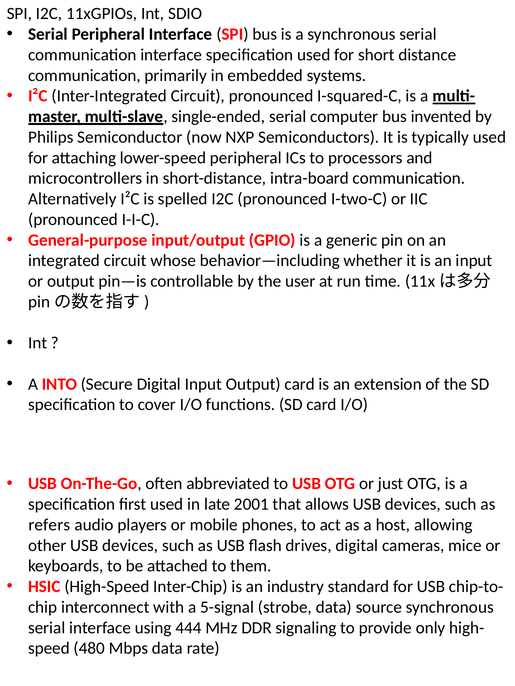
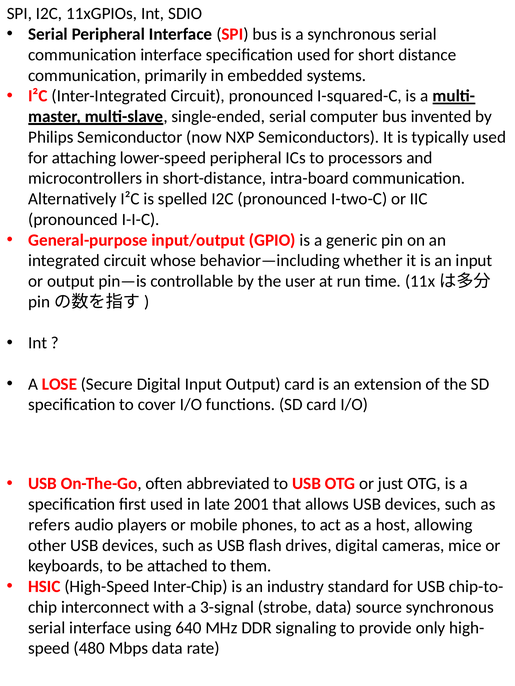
INTO: INTO -> LOSE
5-signal: 5-signal -> 3-signal
444: 444 -> 640
